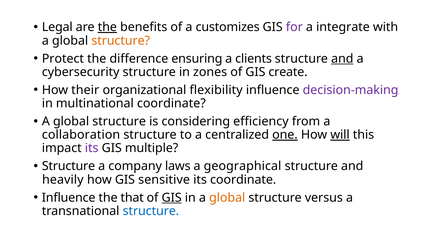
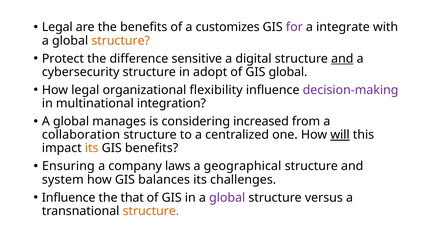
the at (107, 27) underline: present -> none
ensuring: ensuring -> sensitive
clients: clients -> digital
zones: zones -> adopt
GIS create: create -> global
How their: their -> legal
multinational coordinate: coordinate -> integration
structure at (119, 121): structure -> manages
efficiency: efficiency -> increased
one underline: present -> none
its at (92, 148) colour: purple -> orange
GIS multiple: multiple -> benefits
Structure at (68, 166): Structure -> Ensuring
heavily: heavily -> system
sensitive: sensitive -> balances
its coordinate: coordinate -> challenges
GIS at (172, 198) underline: present -> none
global at (227, 198) colour: orange -> purple
structure at (151, 211) colour: blue -> orange
